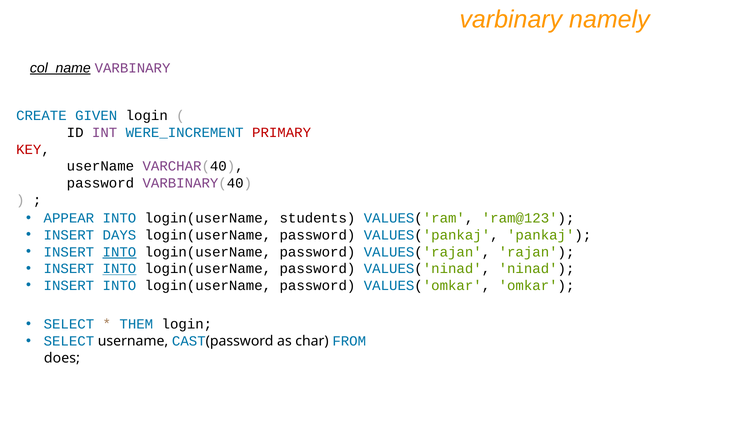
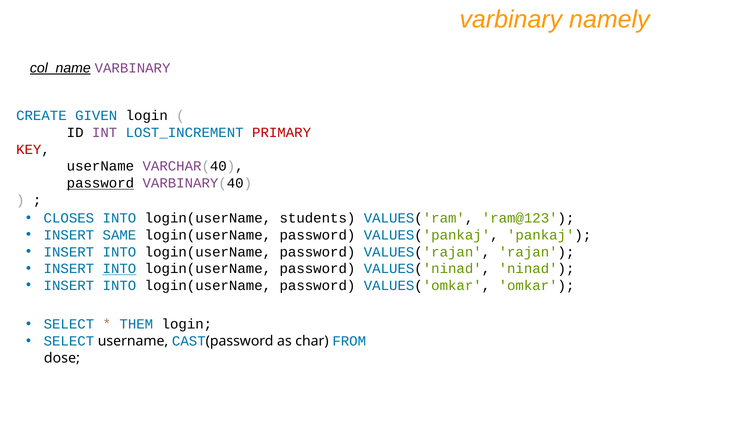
WERE_INCREMENT: WERE_INCREMENT -> LOST_INCREMENT
password at (100, 183) underline: none -> present
APPEAR: APPEAR -> CLOSES
DAYS: DAYS -> SAME
INTO at (119, 252) underline: present -> none
does: does -> dose
